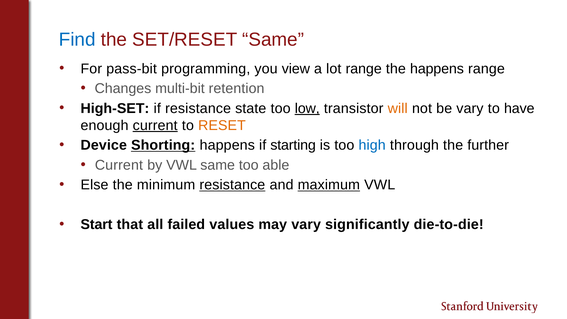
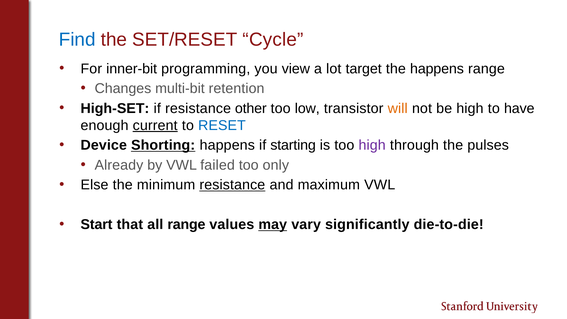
SET/RESET Same: Same -> Cycle
pass-bit: pass-bit -> inner-bit
lot range: range -> target
state: state -> other
low underline: present -> none
be vary: vary -> high
RESET colour: orange -> blue
high at (372, 145) colour: blue -> purple
further: further -> pulses
Current at (119, 165): Current -> Already
VWL same: same -> failed
able: able -> only
maximum underline: present -> none
all failed: failed -> range
may underline: none -> present
